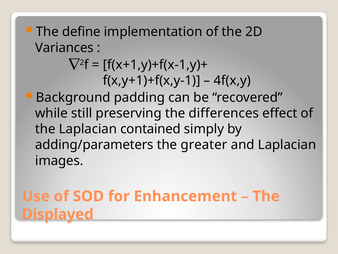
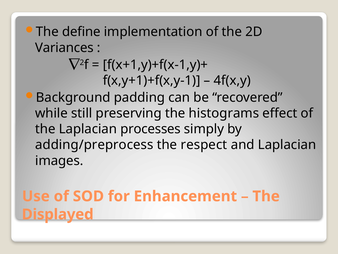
differences: differences -> histograms
contained: contained -> processes
adding/parameters: adding/parameters -> adding/preprocess
greater: greater -> respect
